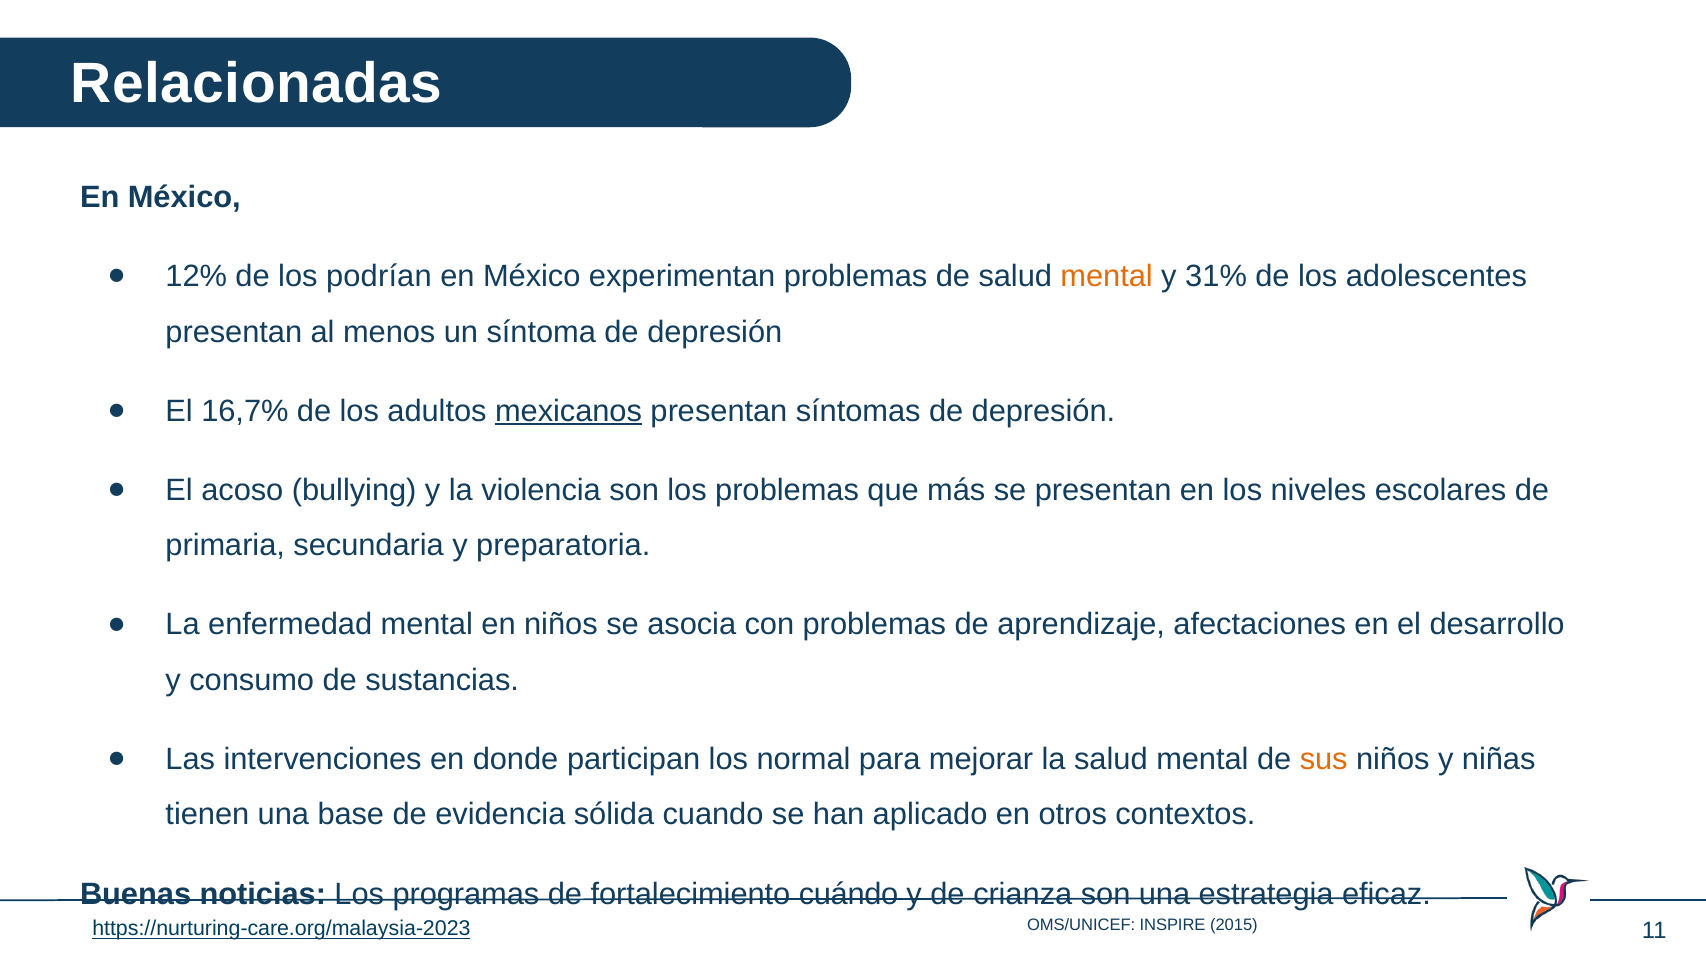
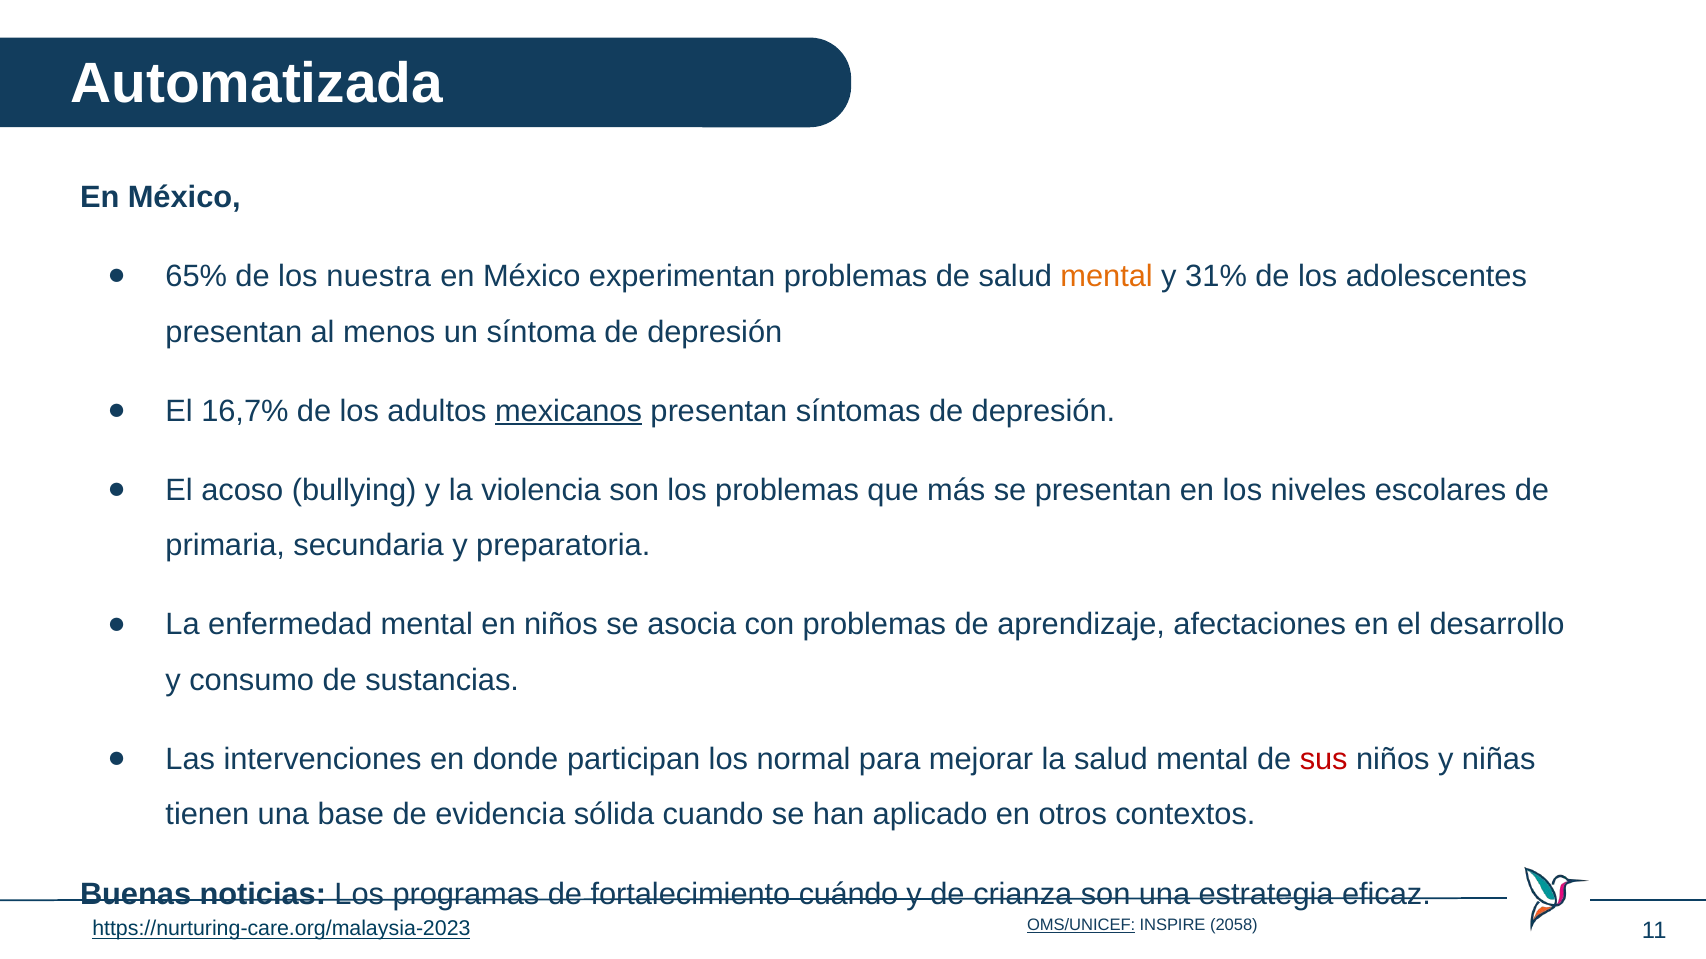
Relacionadas: Relacionadas -> Automatizada
12%: 12% -> 65%
podrían: podrían -> nuestra
sus colour: orange -> red
OMS/UNICEF underline: none -> present
2015: 2015 -> 2058
